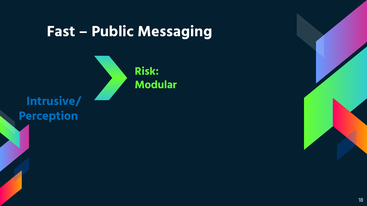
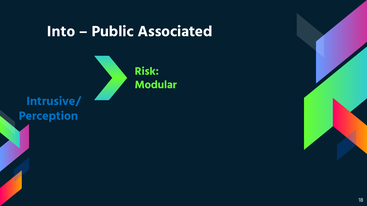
Fast: Fast -> Into
Messaging: Messaging -> Associated
